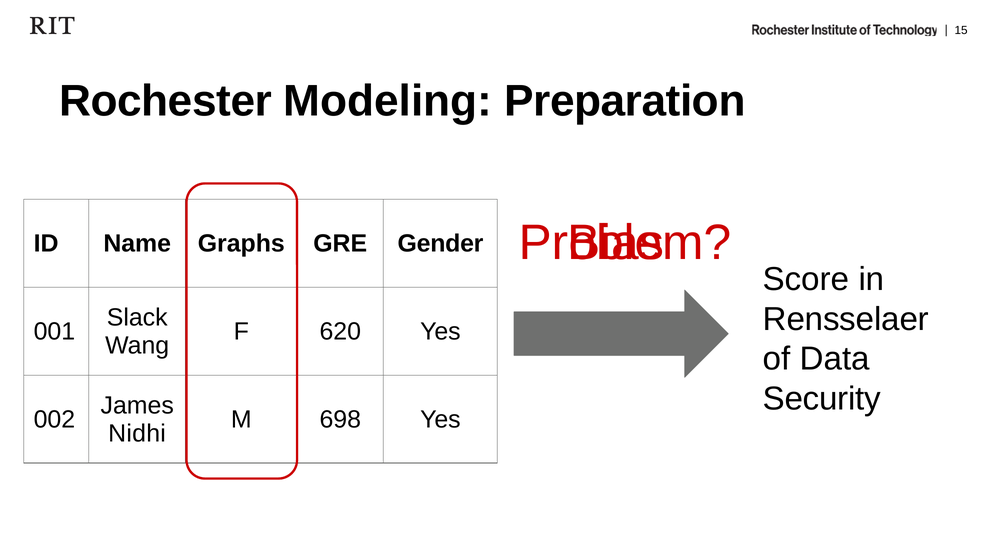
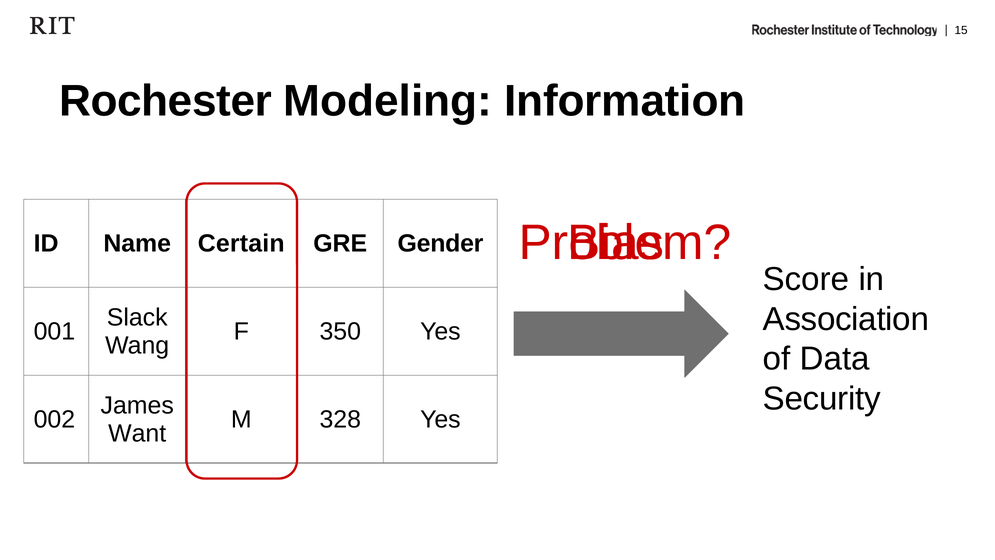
Preparation: Preparation -> Information
Graphs: Graphs -> Certain
Rensselaer: Rensselaer -> Association
620: 620 -> 350
698: 698 -> 328
Nidhi: Nidhi -> Want
